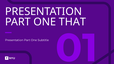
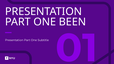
THAT: THAT -> BEEN
